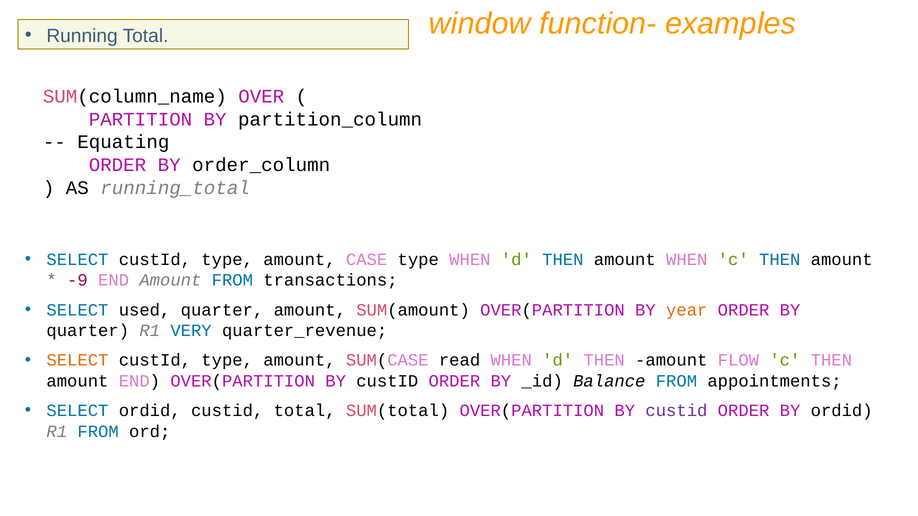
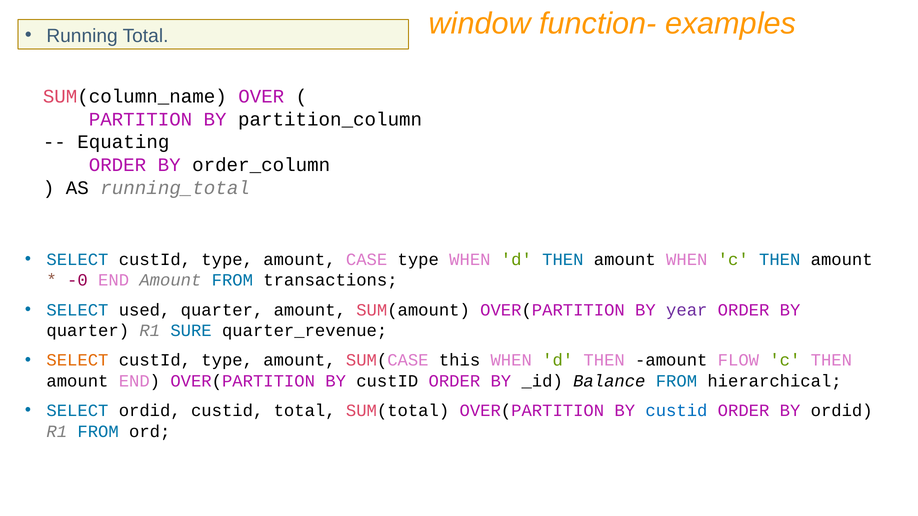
-9: -9 -> -0
year colour: orange -> purple
VERY: VERY -> SURE
read: read -> this
appointments: appointments -> hierarchical
custid at (676, 411) colour: purple -> blue
